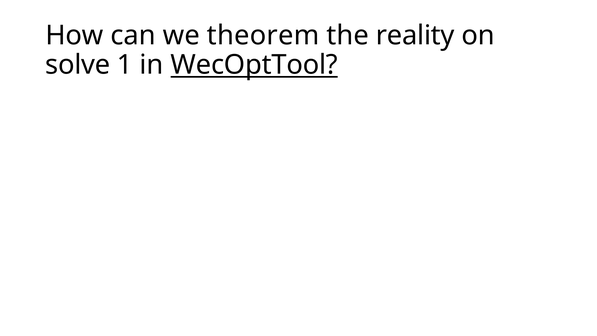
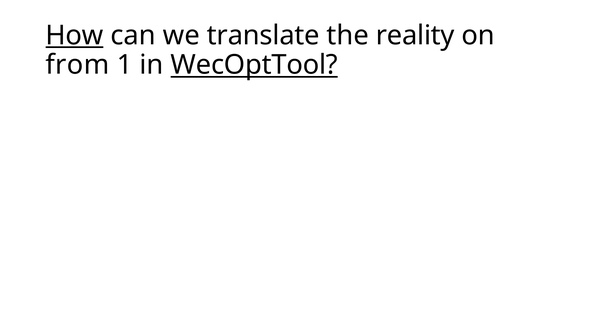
How underline: none -> present
theorem: theorem -> translate
solve: solve -> from
